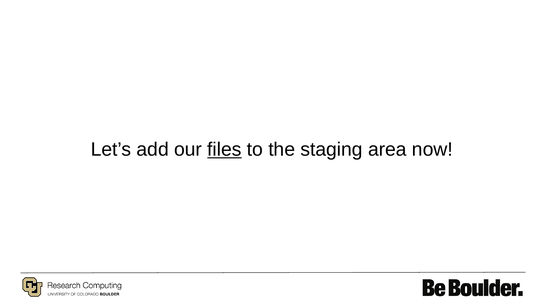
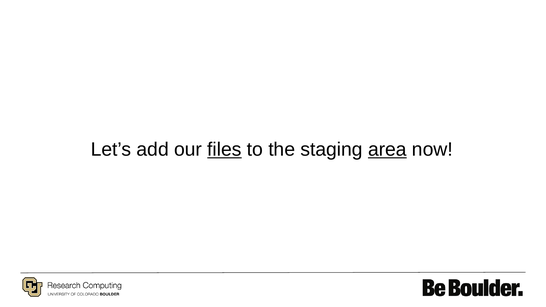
area underline: none -> present
